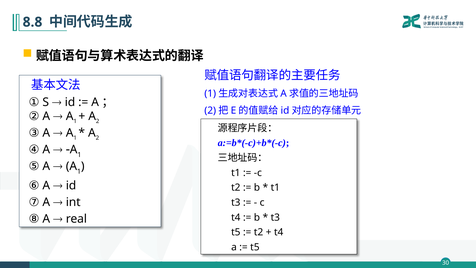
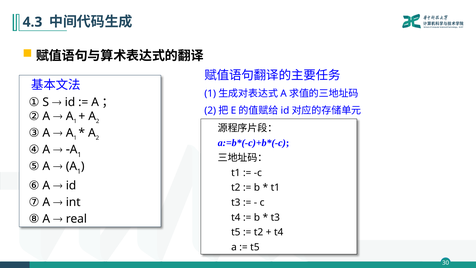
8.8: 8.8 -> 4.3
